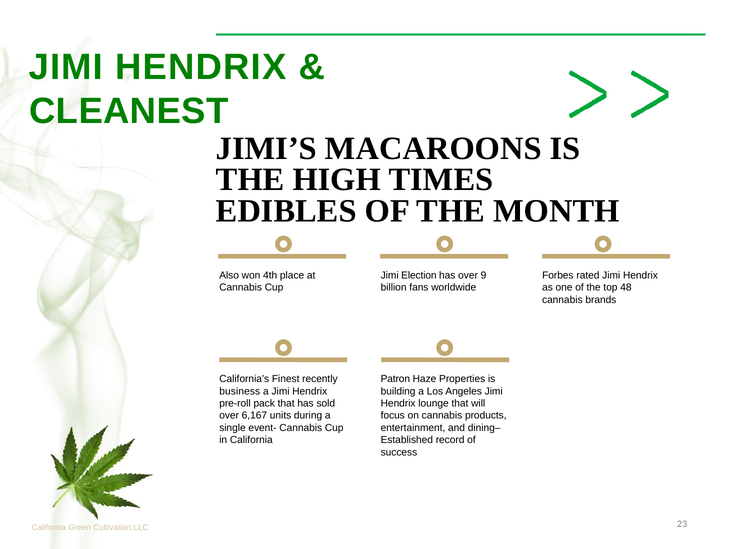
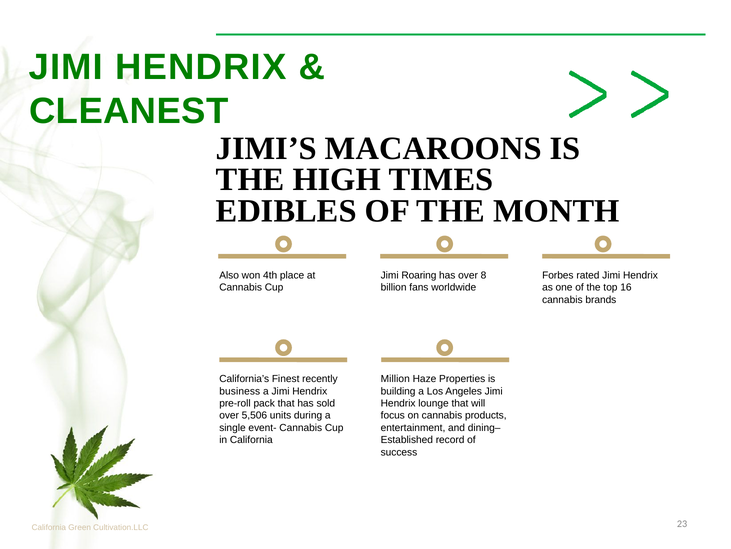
Election: Election -> Roaring
9: 9 -> 8
48: 48 -> 16
Patron: Patron -> Million
6,167: 6,167 -> 5,506
